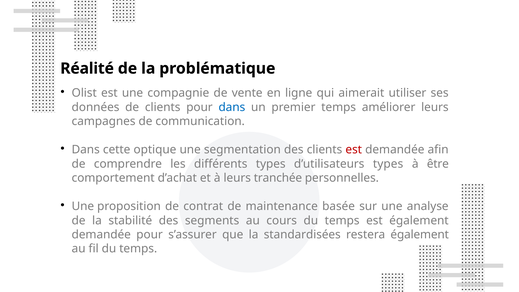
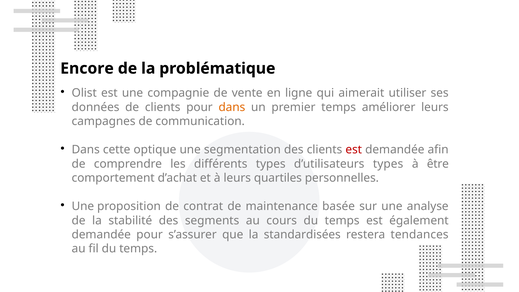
Réalité: Réalité -> Encore
dans at (232, 107) colour: blue -> orange
tranchée: tranchée -> quartiles
restera également: également -> tendances
